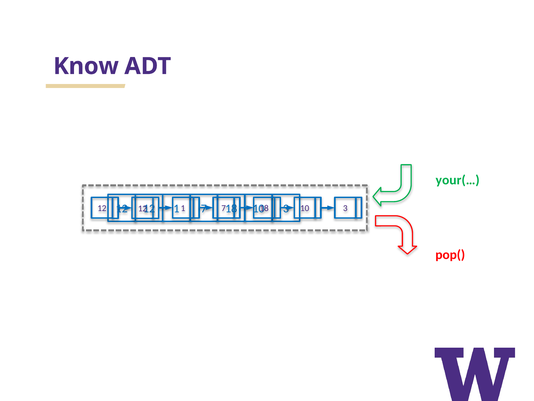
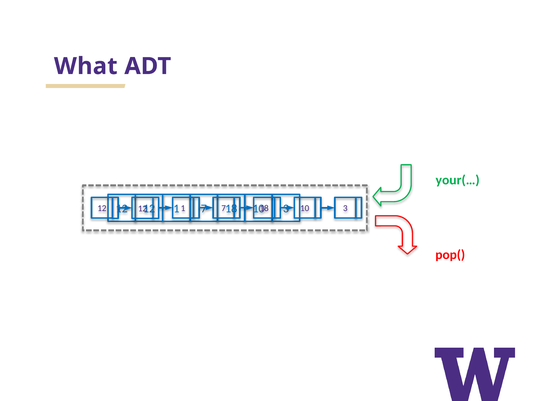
Know: Know -> What
